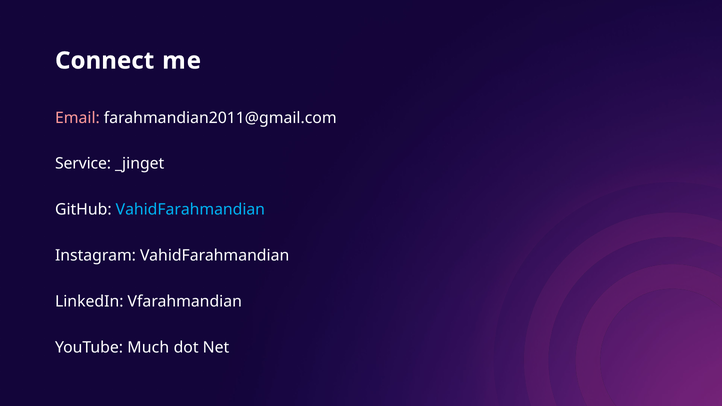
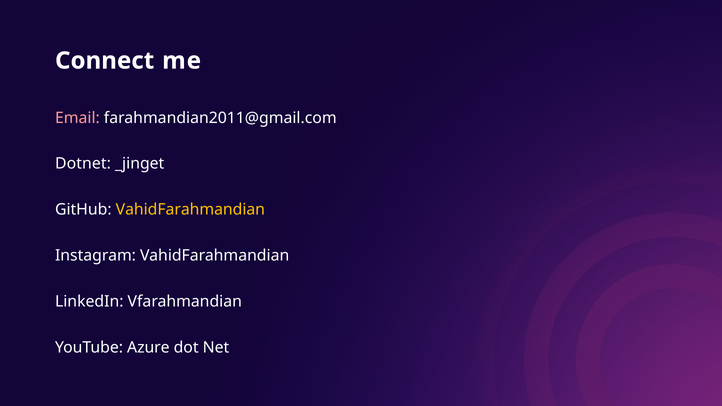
Service: Service -> Dotnet
VahidFarahmandian at (190, 210) colour: light blue -> yellow
Much: Much -> Azure
